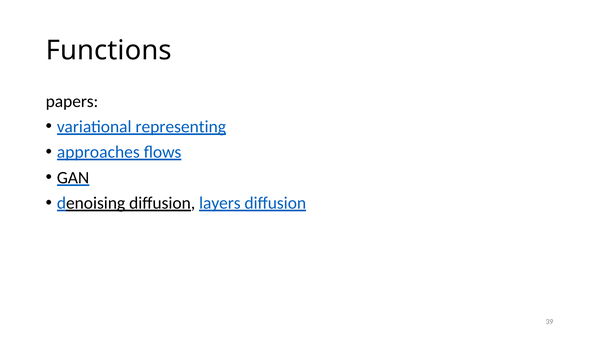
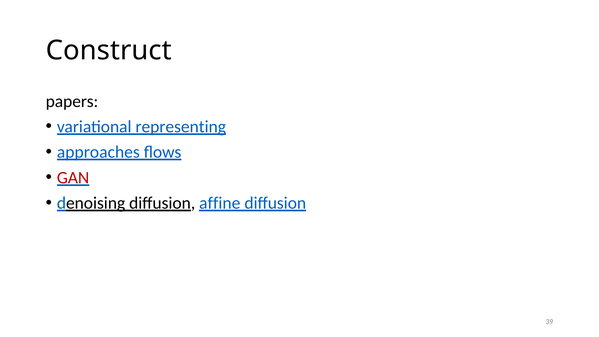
Functions: Functions -> Construct
GAN colour: black -> red
layers: layers -> affine
